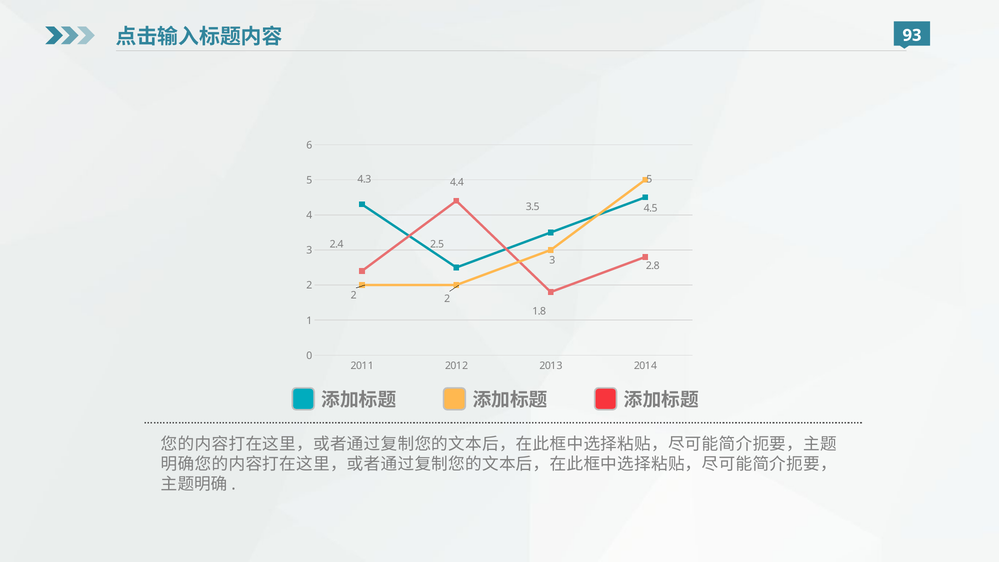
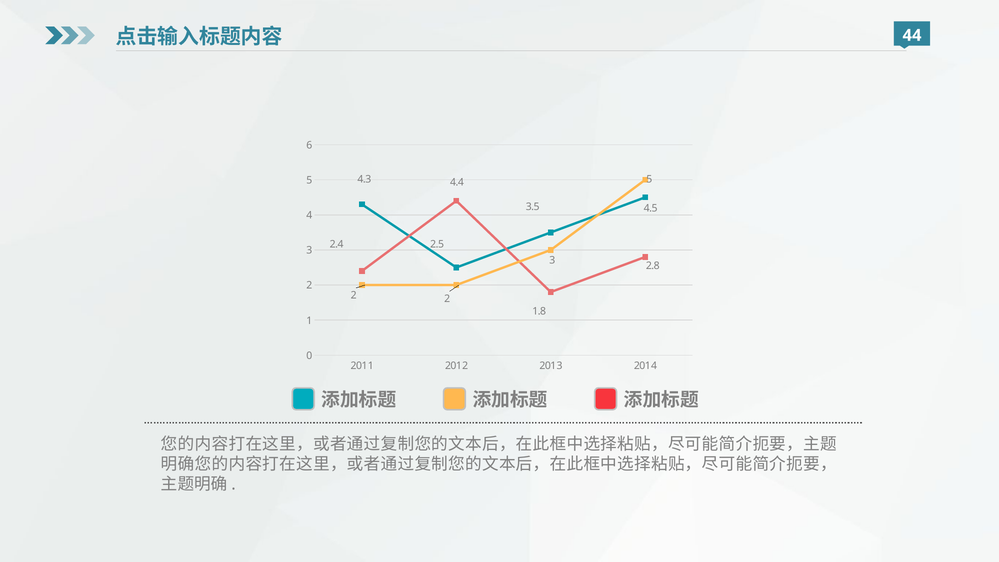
93: 93 -> 44
